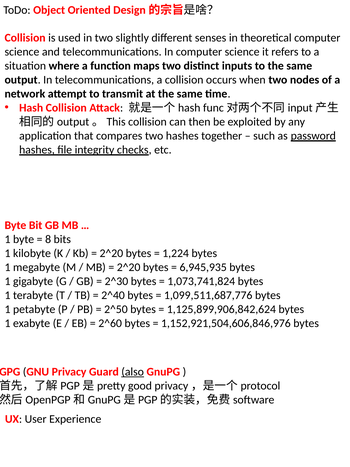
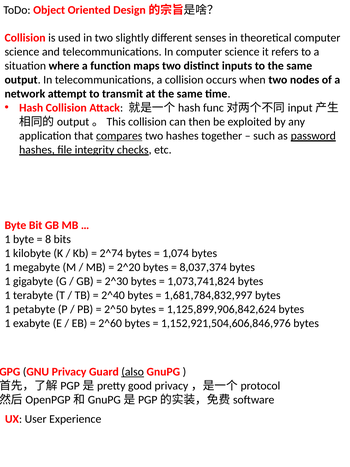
compares underline: none -> present
2^20 at (111, 253): 2^20 -> 2^74
1,224: 1,224 -> 1,074
6,945,935: 6,945,935 -> 8,037,374
1,099,511,687,776: 1,099,511,687,776 -> 1,681,784,832,997
